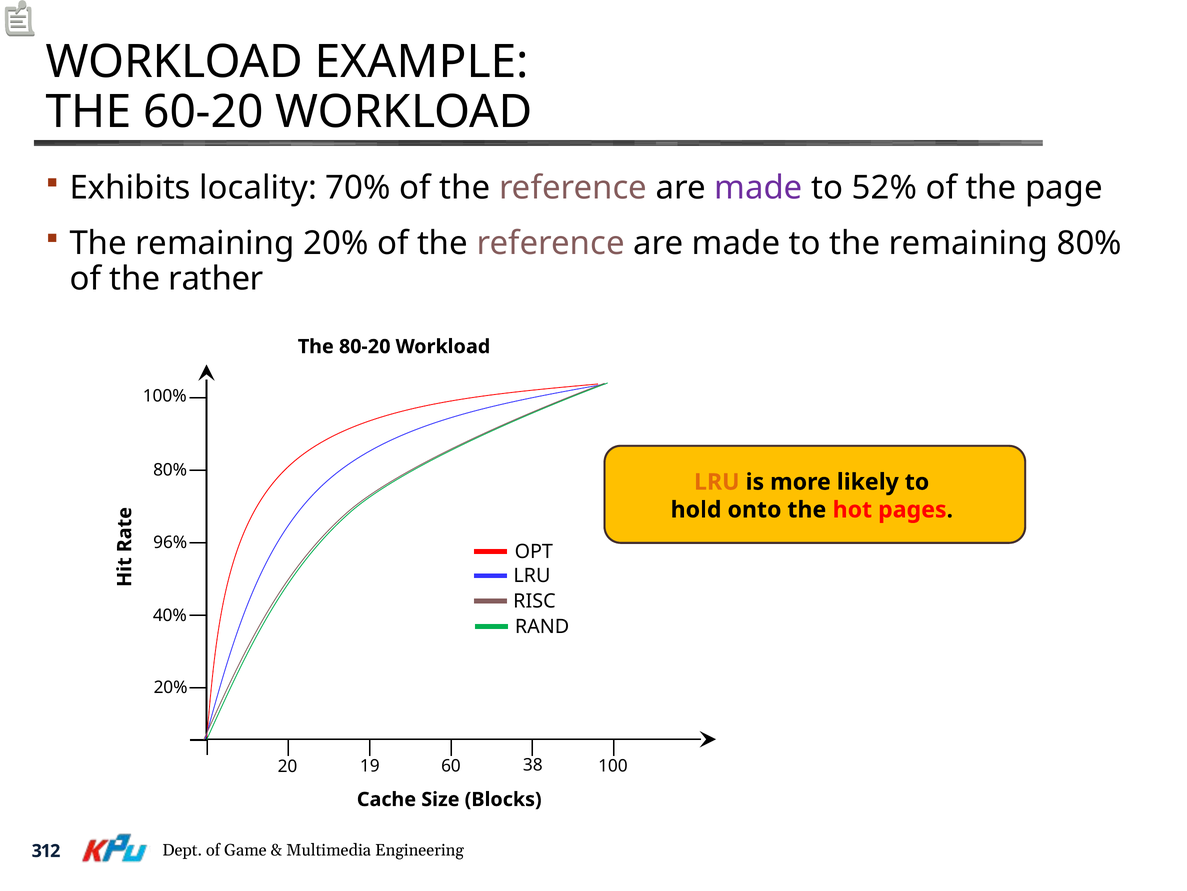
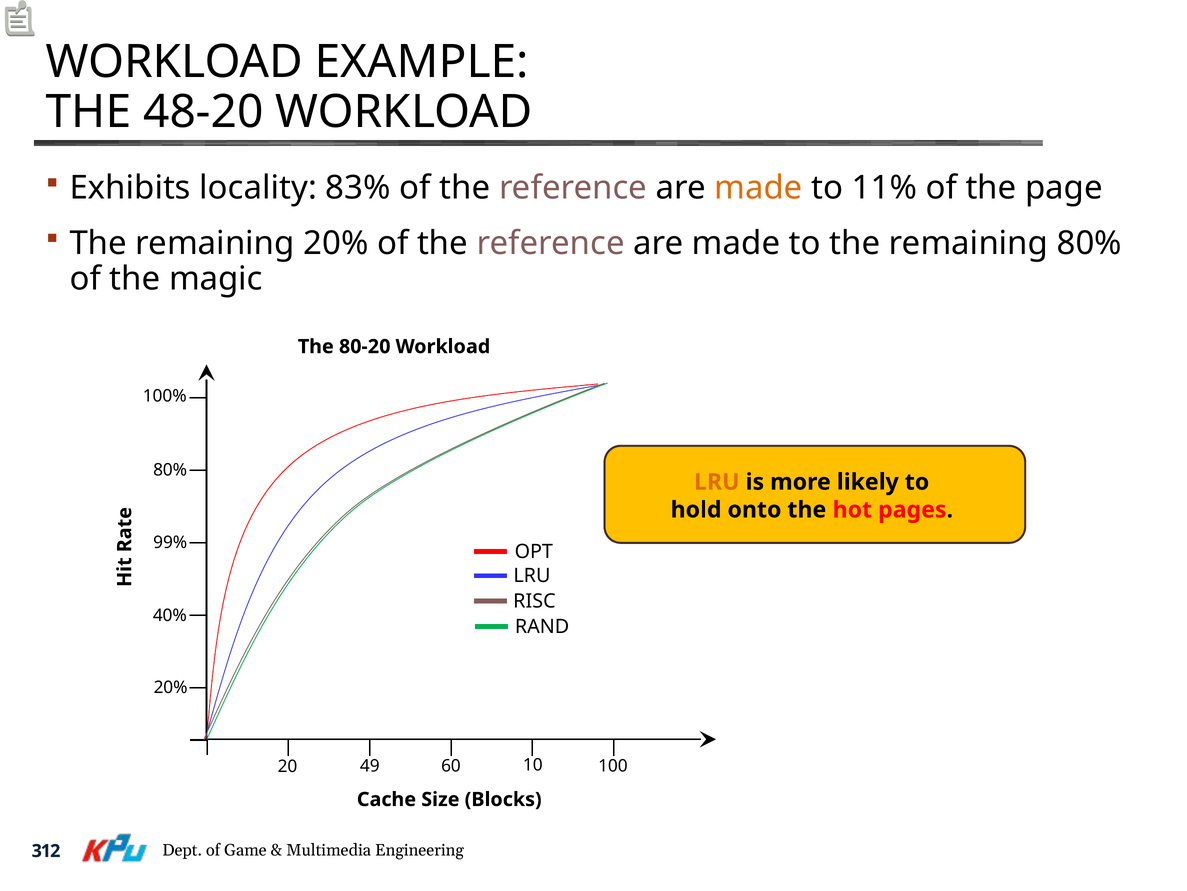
60-20: 60-20 -> 48-20
70%: 70% -> 83%
made at (758, 188) colour: purple -> orange
52%: 52% -> 11%
rather: rather -> magic
96%: 96% -> 99%
19: 19 -> 49
38: 38 -> 10
